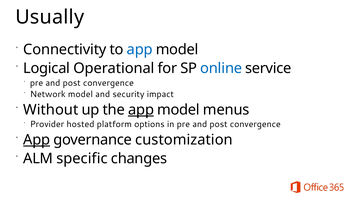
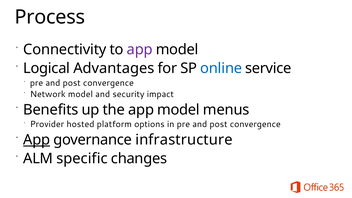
Usually: Usually -> Process
app at (140, 50) colour: blue -> purple
Operational: Operational -> Advantages
Without: Without -> Benefits
app at (141, 110) underline: present -> none
customization: customization -> infrastructure
